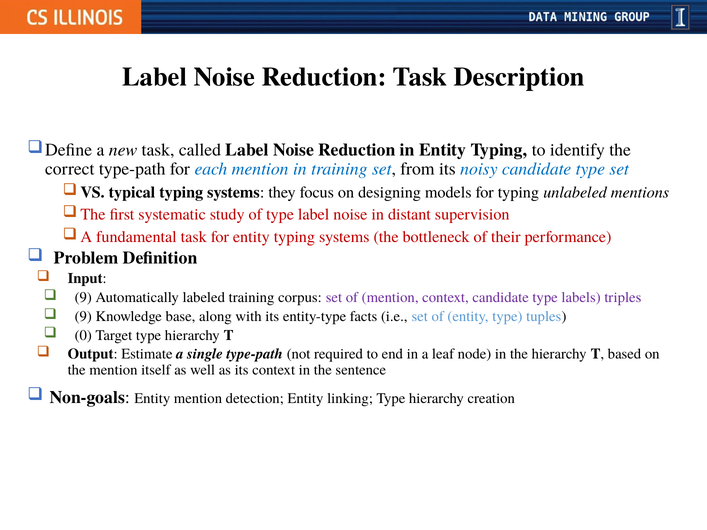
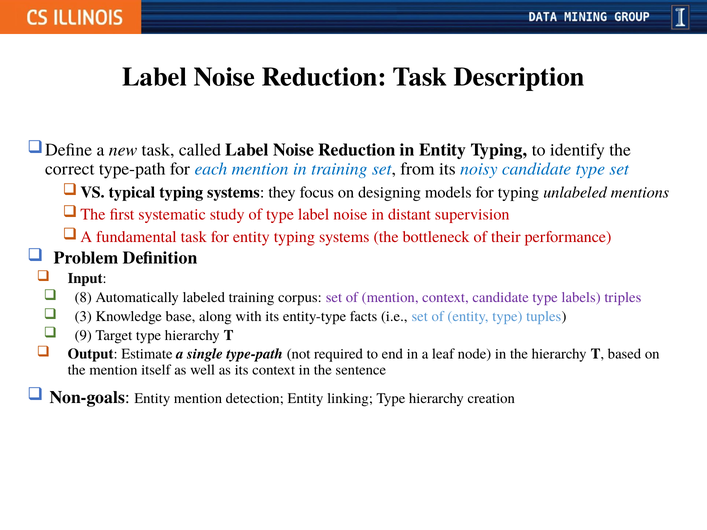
9 at (83, 298): 9 -> 8
9 at (83, 316): 9 -> 3
0: 0 -> 9
